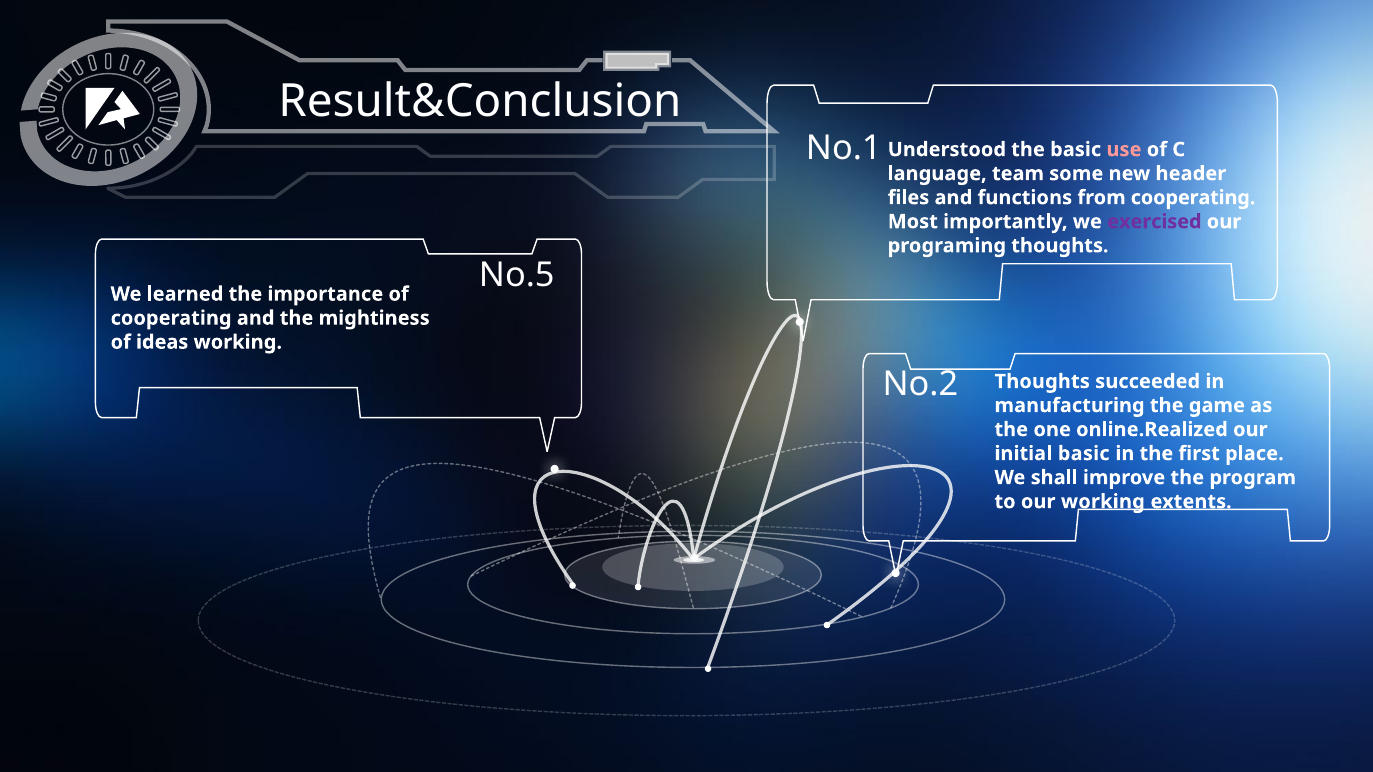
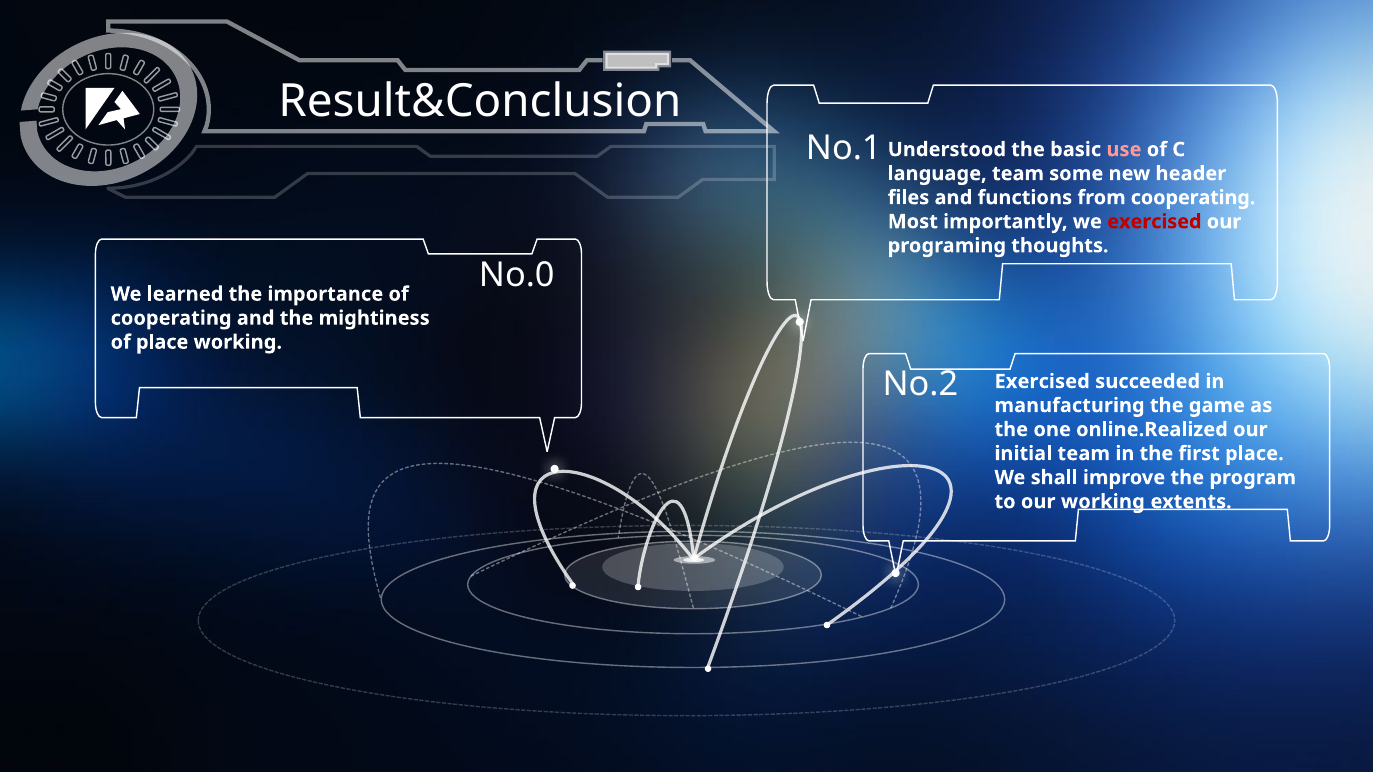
exercised at (1154, 222) colour: purple -> red
No.5: No.5 -> No.0
of ideas: ideas -> place
No.2 Thoughts: Thoughts -> Exercised
initial basic: basic -> team
